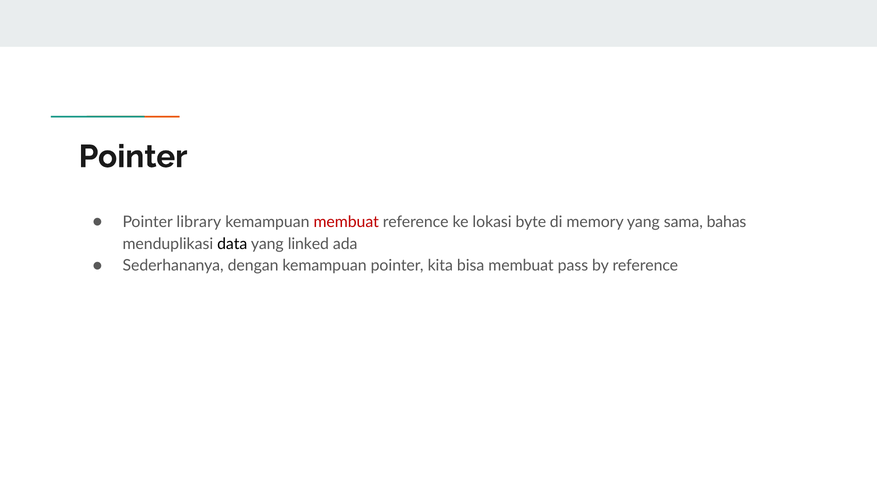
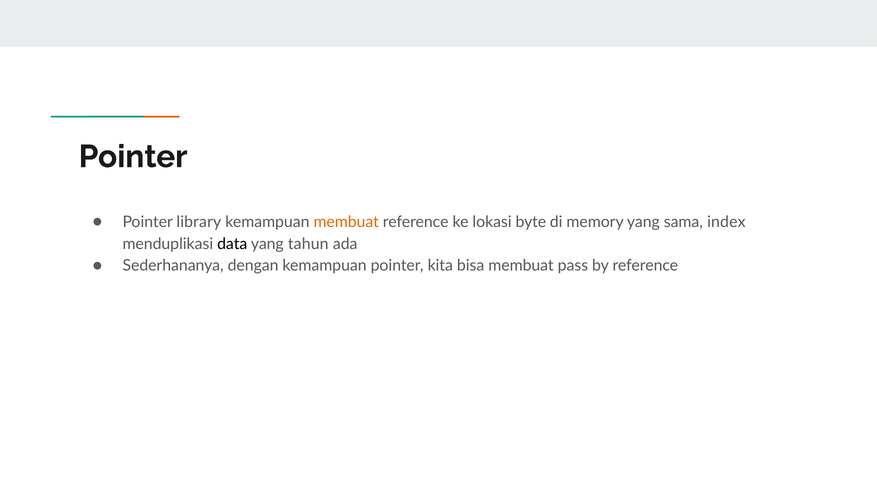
membuat at (346, 222) colour: red -> orange
bahas: bahas -> index
linked: linked -> tahun
